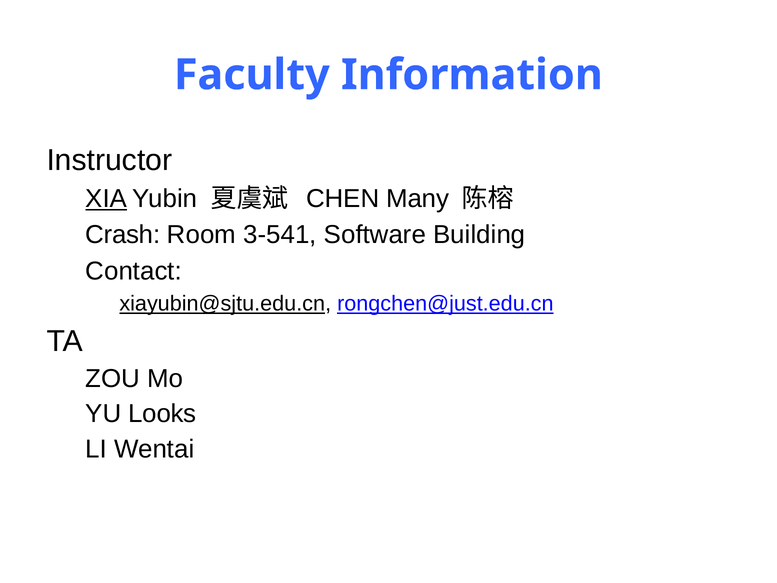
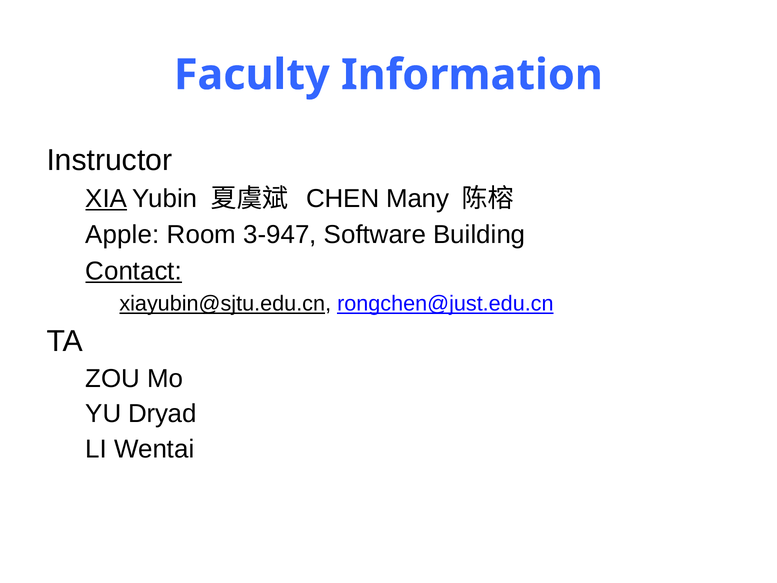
Crash: Crash -> Apple
3-541: 3-541 -> 3-947
Contact underline: none -> present
Looks: Looks -> Dryad
